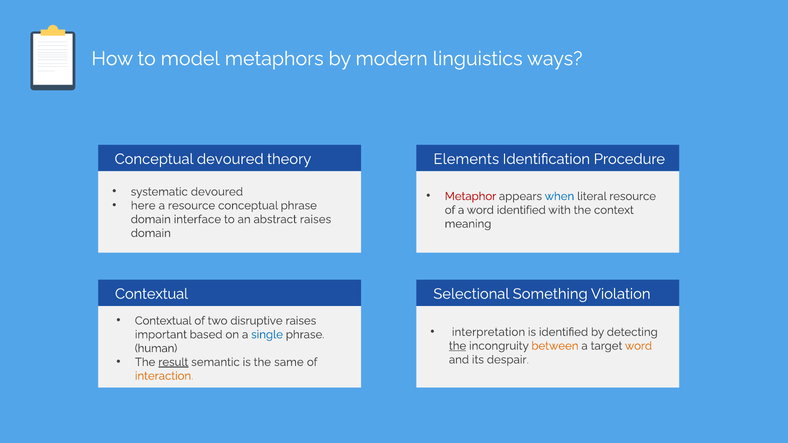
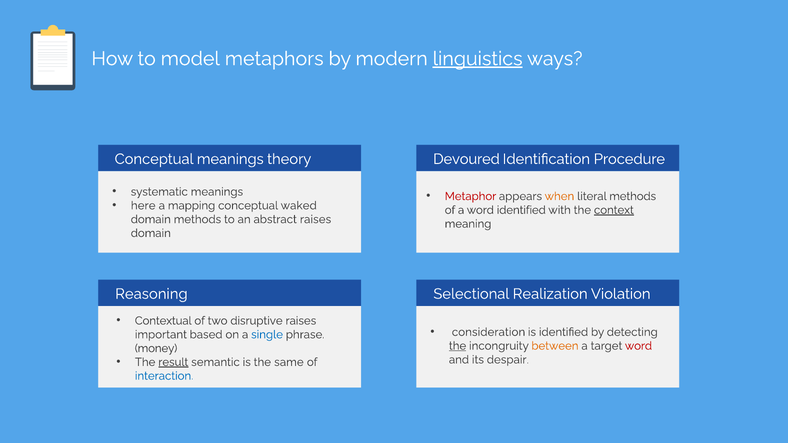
linguistics underline: none -> present
Conceptual devoured: devoured -> meanings
Elements: Elements -> Devoured
systematic devoured: devoured -> meanings
when colour: blue -> orange
literal resource: resource -> methods
a resource: resource -> mapping
conceptual phrase: phrase -> waked
context underline: none -> present
domain interface: interface -> methods
Contextual at (152, 294): Contextual -> Reasoning
Something: Something -> Realization
interpretation: interpretation -> consideration
word at (638, 346) colour: orange -> red
human: human -> money
interaction colour: orange -> blue
